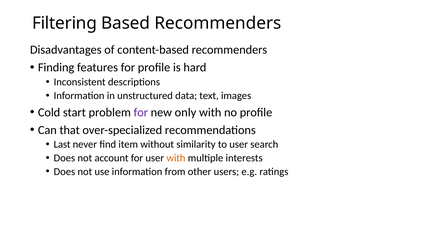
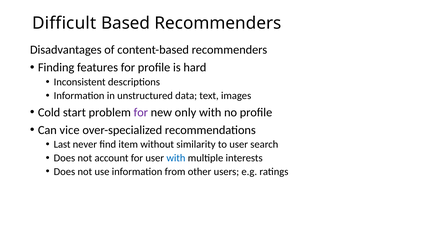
Filtering: Filtering -> Difficult
that: that -> vice
with at (176, 158) colour: orange -> blue
